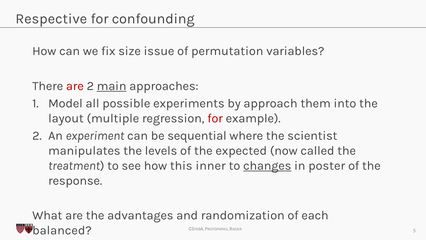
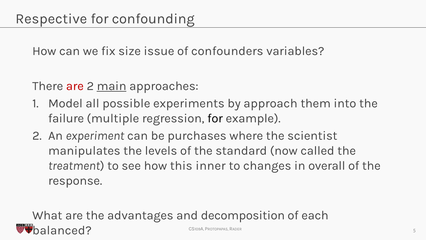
permutation: permutation -> confounders
layout: layout -> failure
for at (215, 118) colour: red -> black
sequential: sequential -> purchases
expected: expected -> standard
changes underline: present -> none
poster: poster -> overall
randomization: randomization -> decomposition
